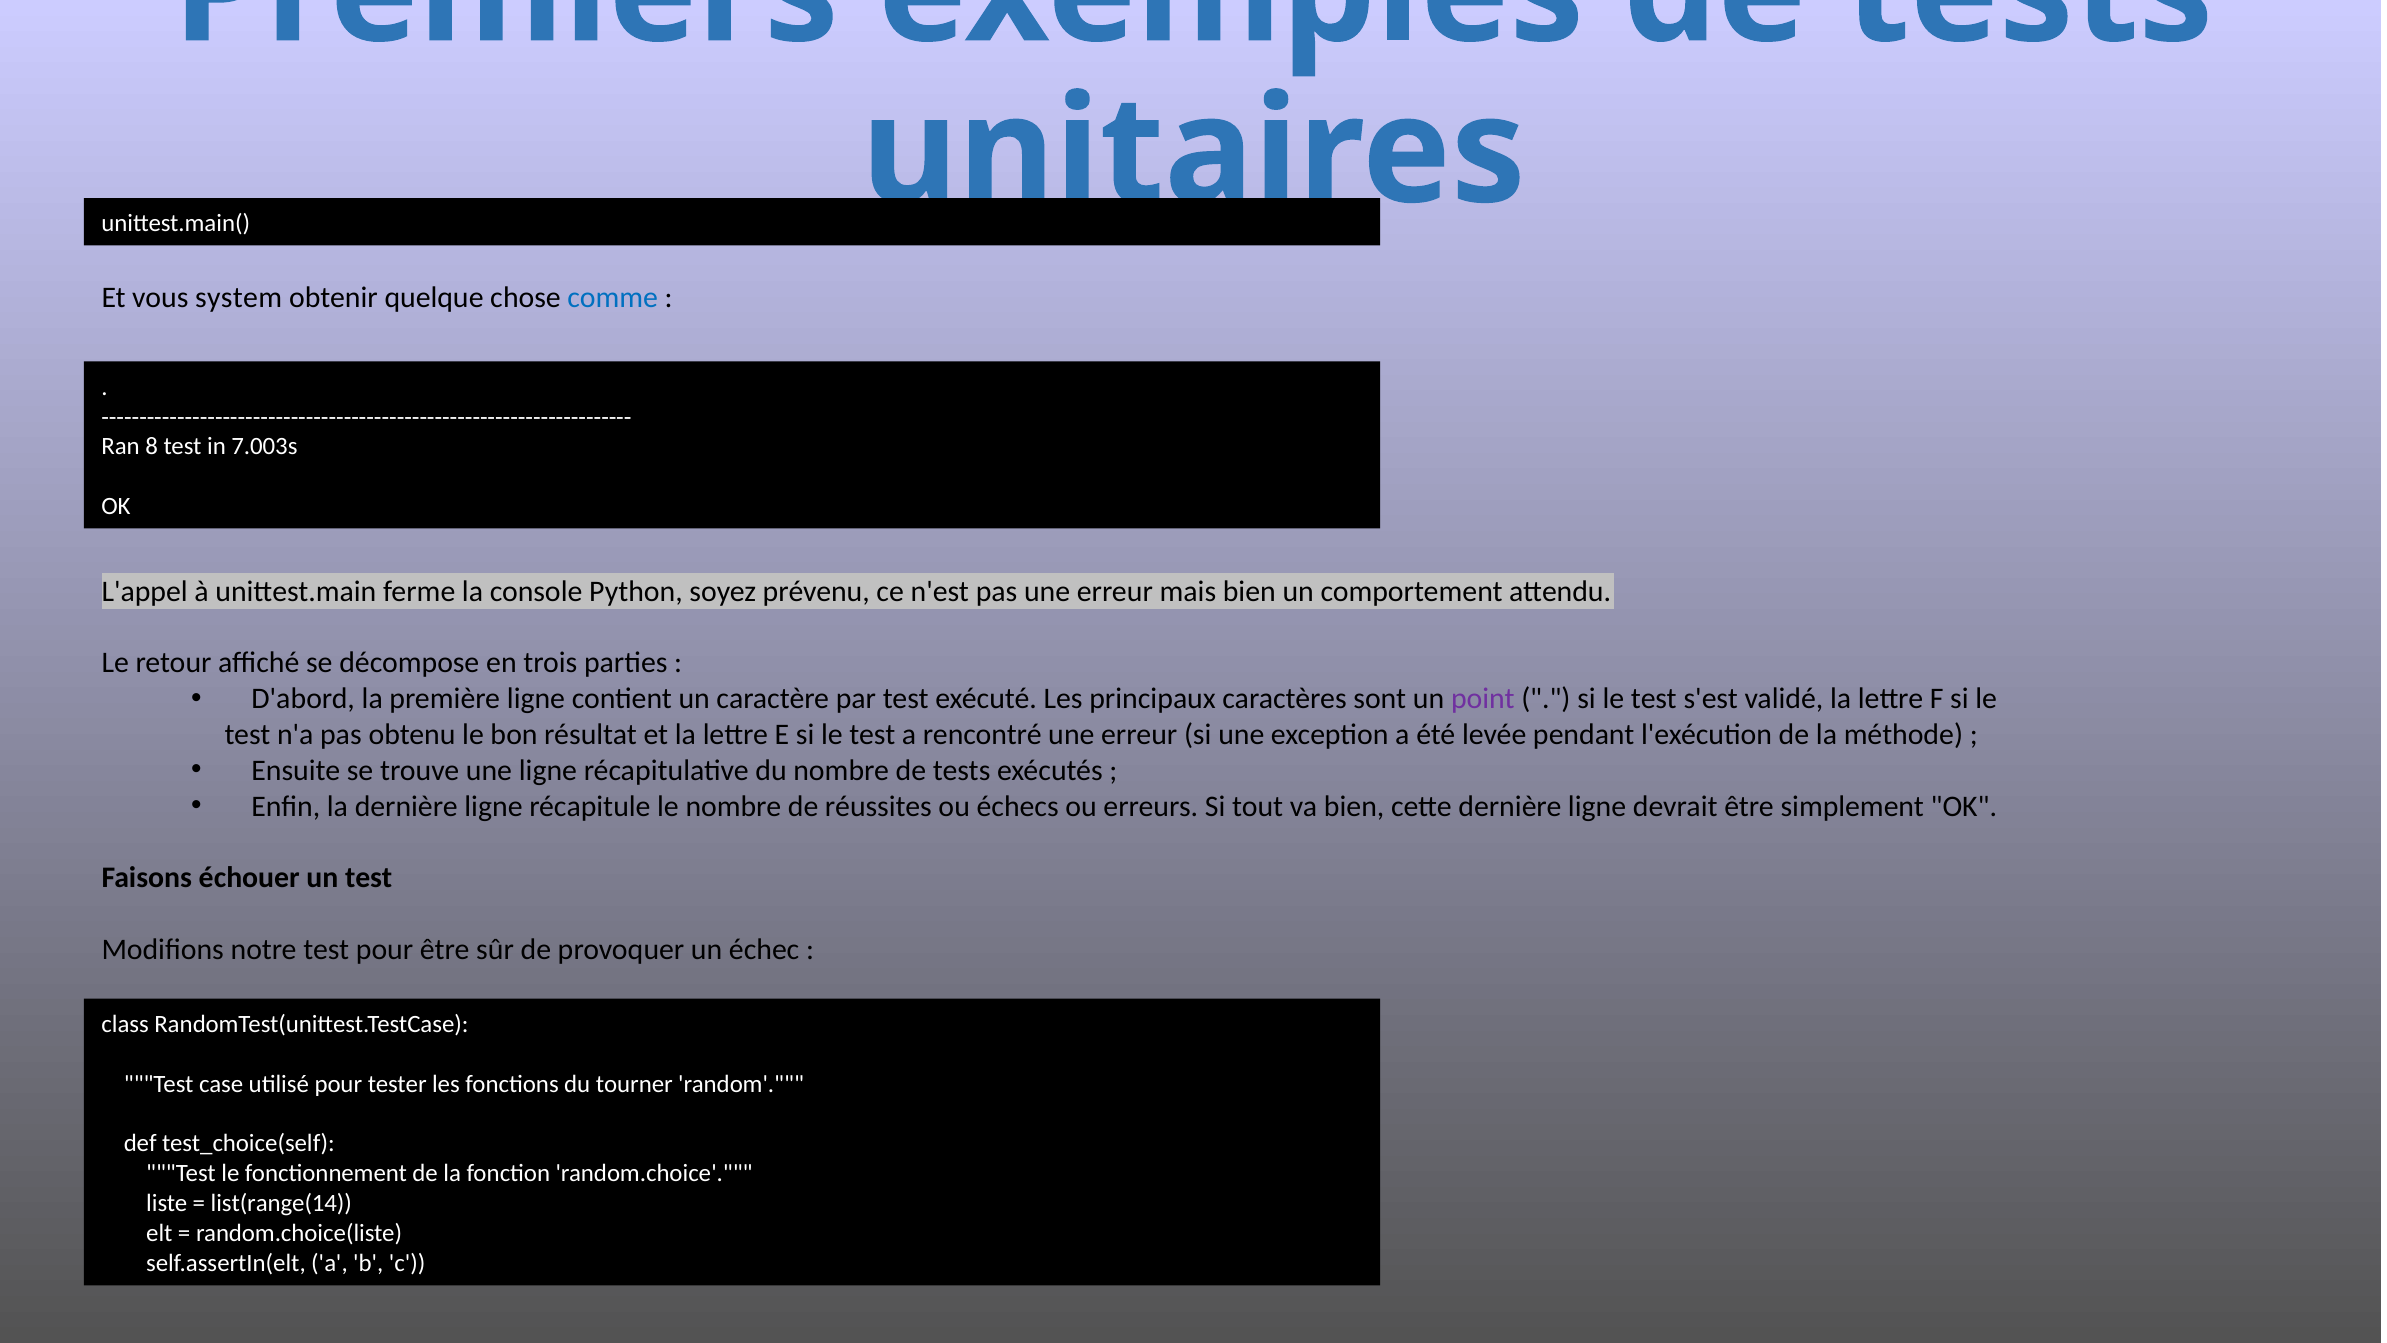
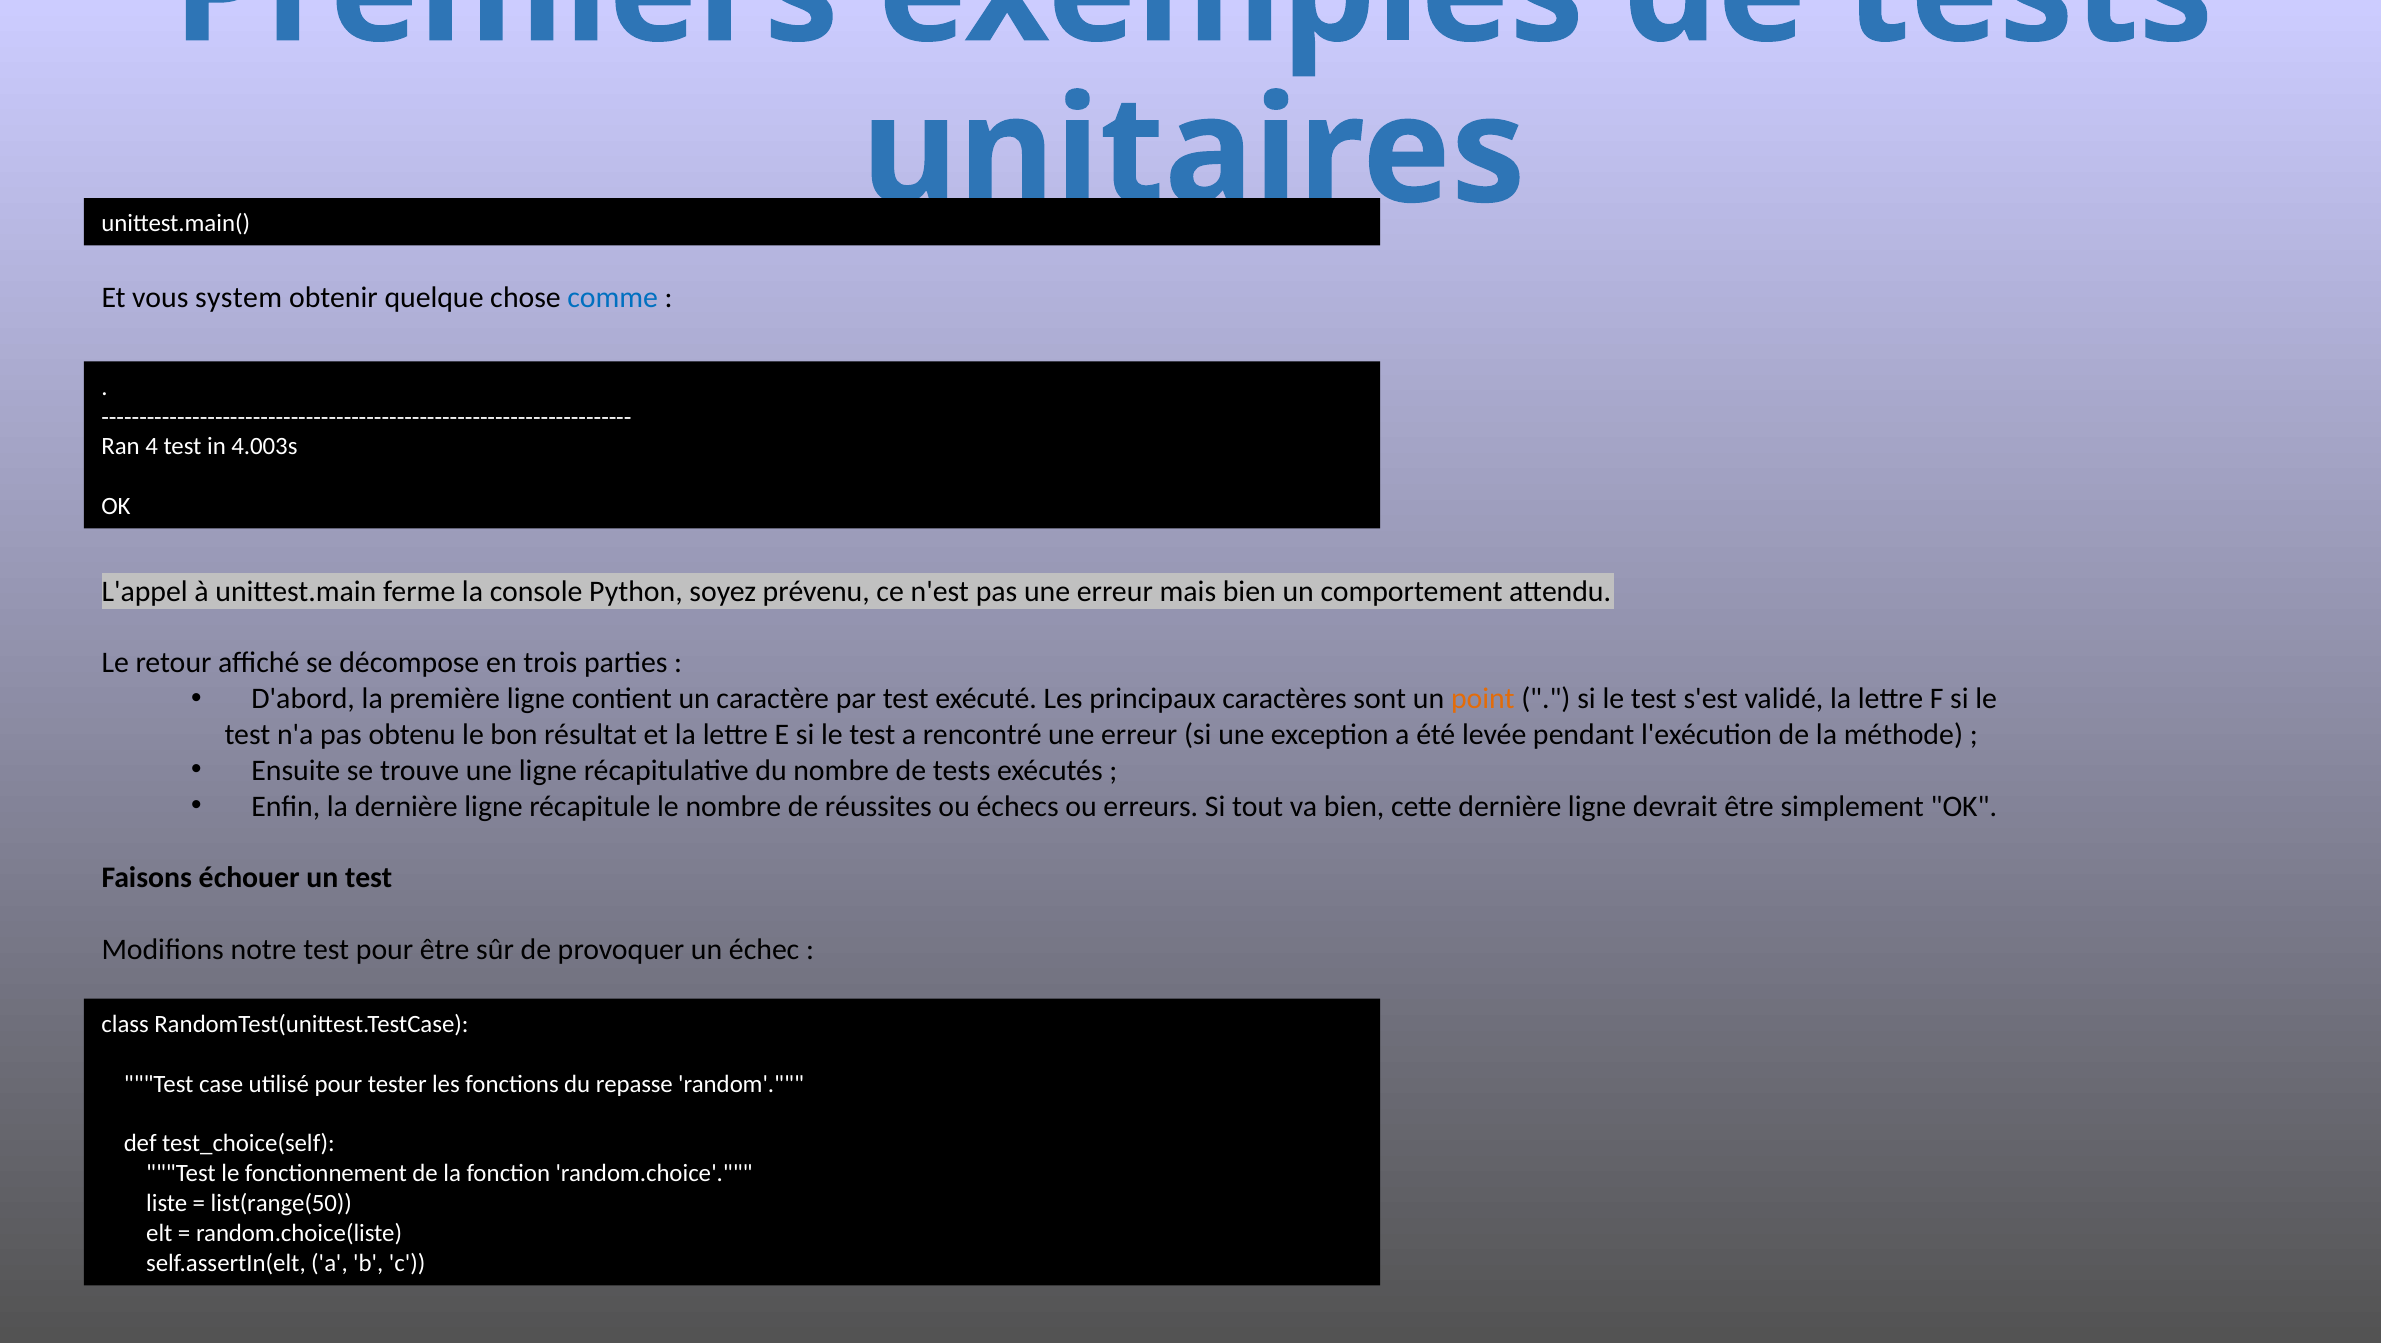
8: 8 -> 4
7.003s: 7.003s -> 4.003s
point colour: purple -> orange
tourner: tourner -> repasse
list(range(14: list(range(14 -> list(range(50
